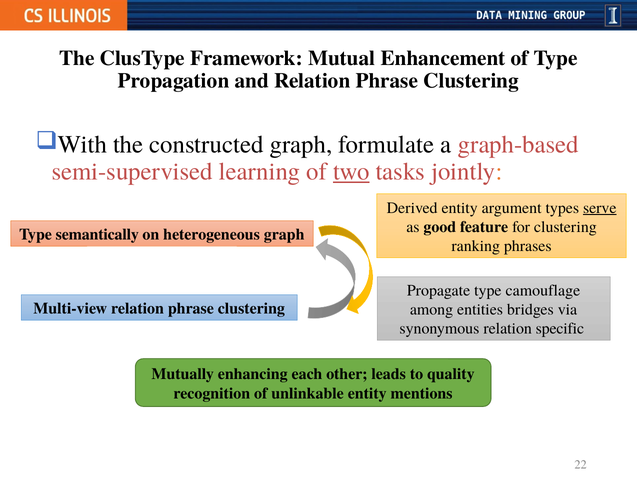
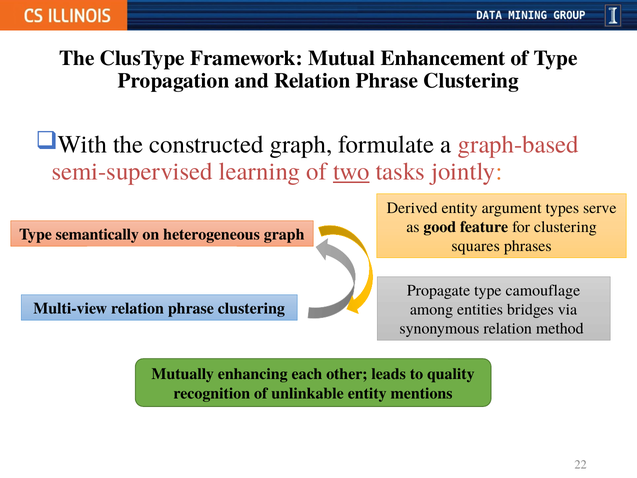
serve underline: present -> none
ranking: ranking -> squares
specific: specific -> method
